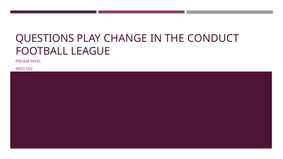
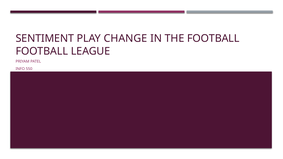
QUESTIONS: QUESTIONS -> SENTIMENT
THE CONDUCT: CONDUCT -> FOOTBALL
